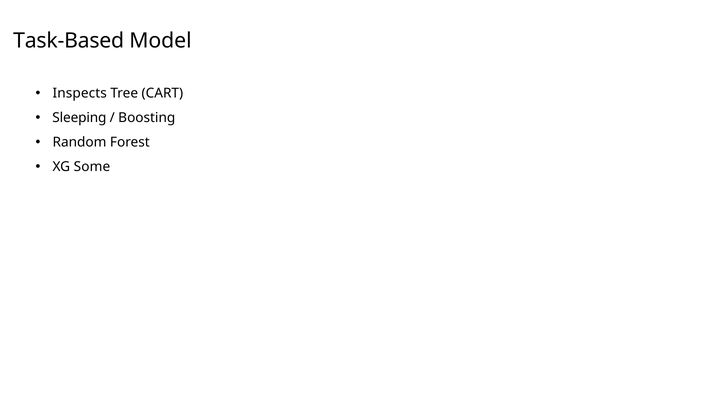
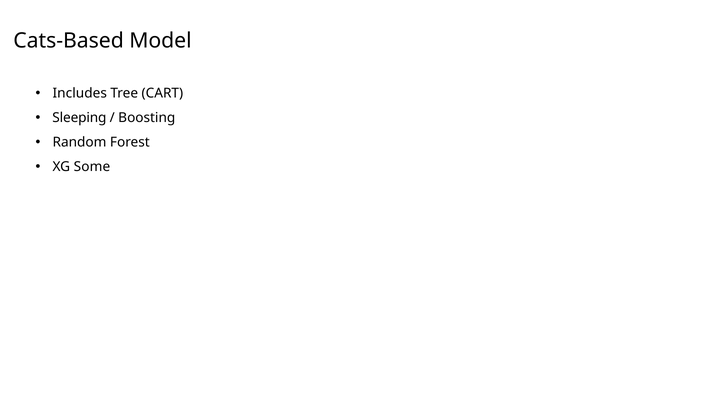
Task-Based: Task-Based -> Cats-Based
Inspects: Inspects -> Includes
